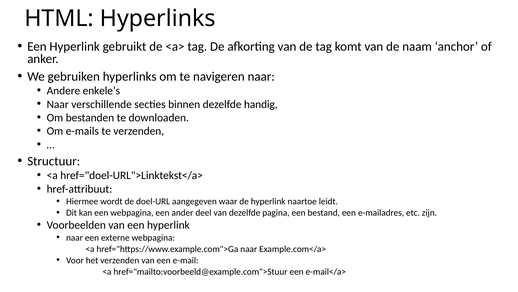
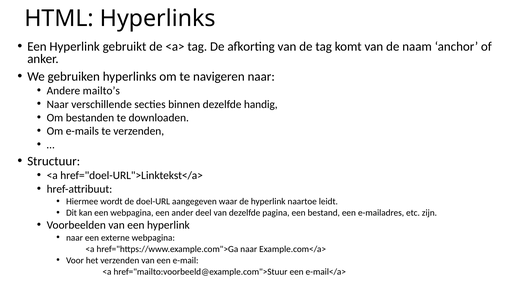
enkele’s: enkele’s -> mailto’s
